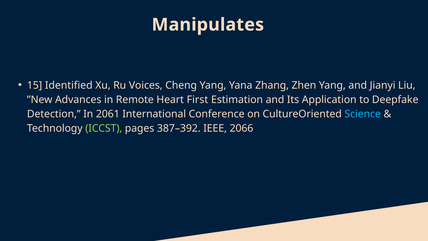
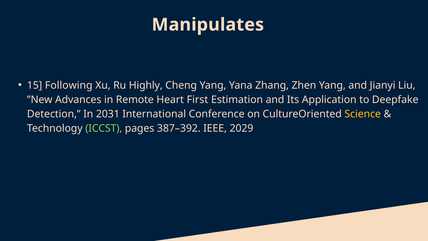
Identified: Identified -> Following
Voices: Voices -> Highly
2061: 2061 -> 2031
Science colour: light blue -> yellow
2066: 2066 -> 2029
